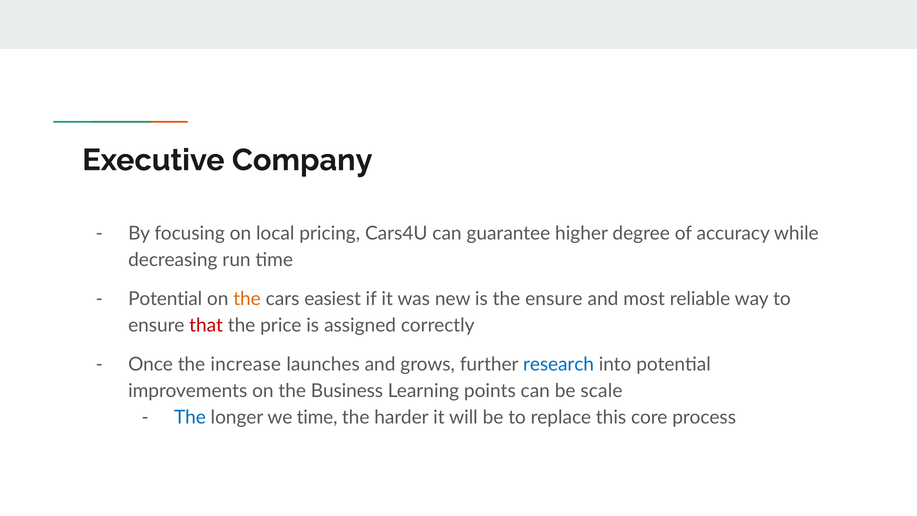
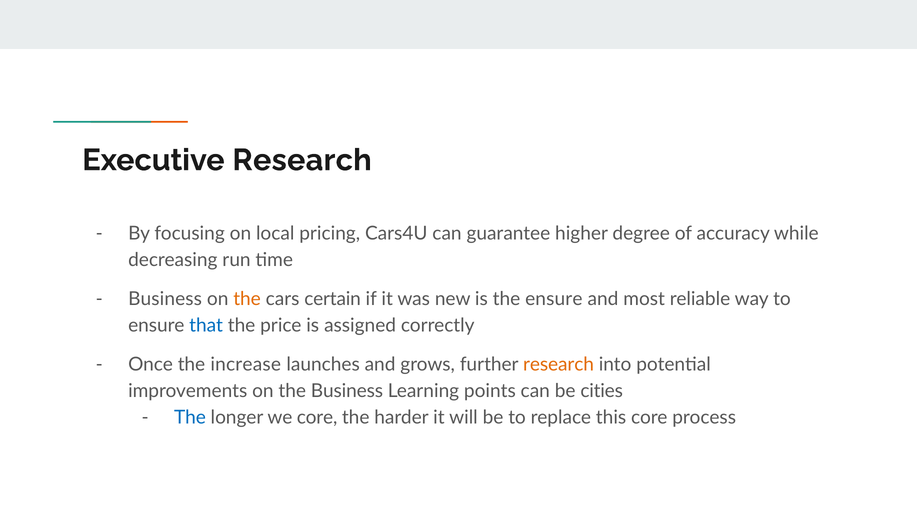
Executive Company: Company -> Research
Potential at (165, 299): Potential -> Business
easiest: easiest -> certain
that colour: red -> blue
research at (559, 365) colour: blue -> orange
scale: scale -> cities
we time: time -> core
